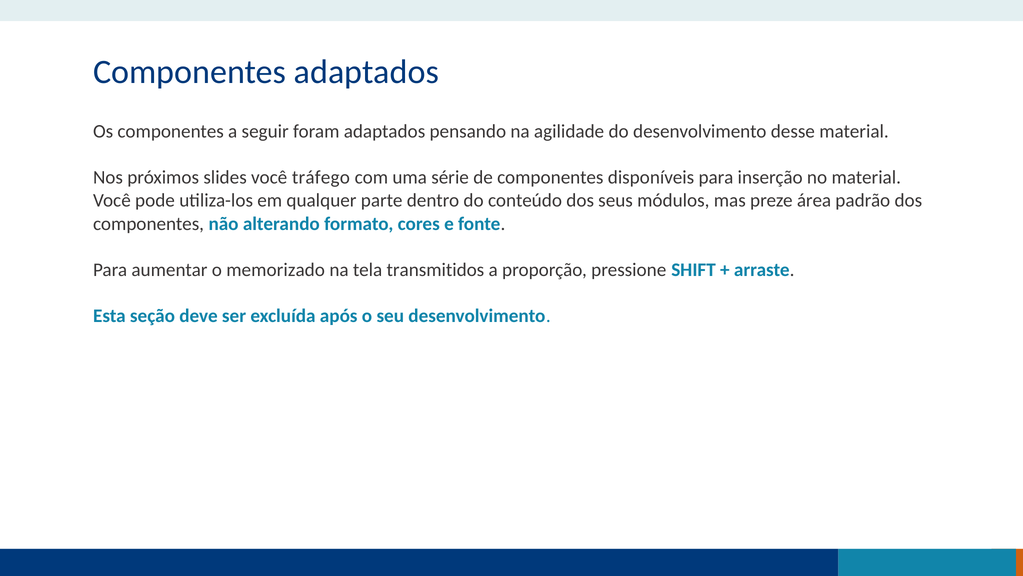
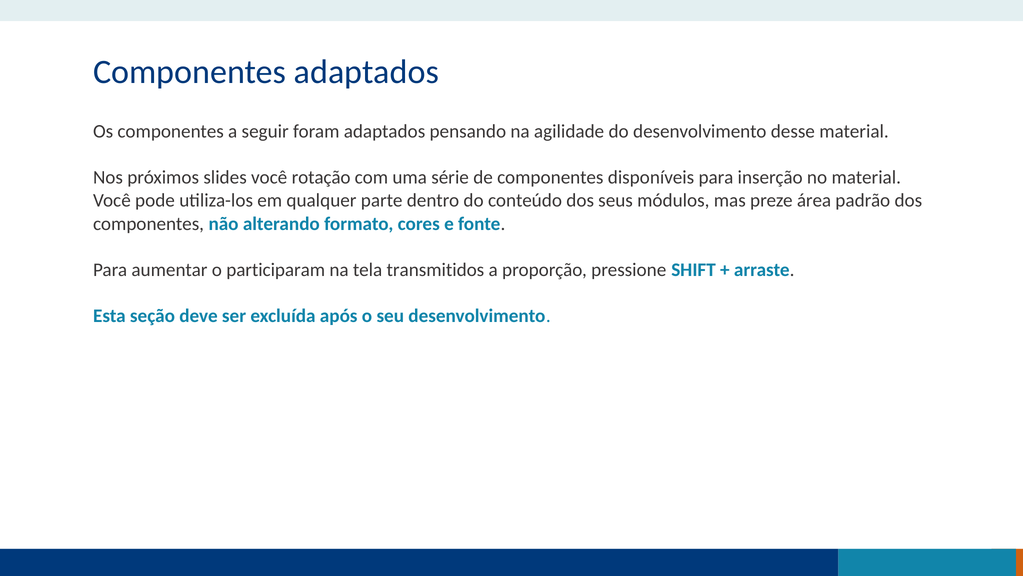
tráfego: tráfego -> rotação
memorizado: memorizado -> participaram
